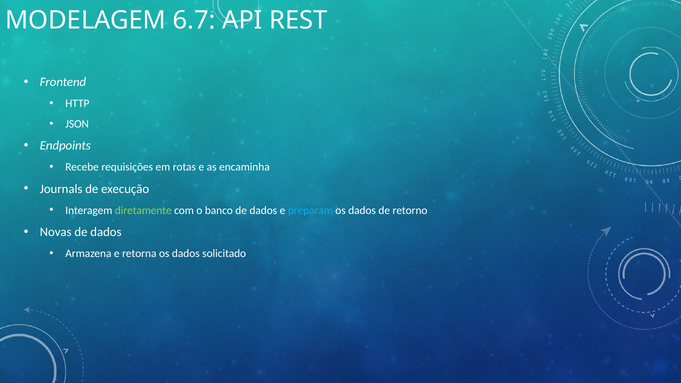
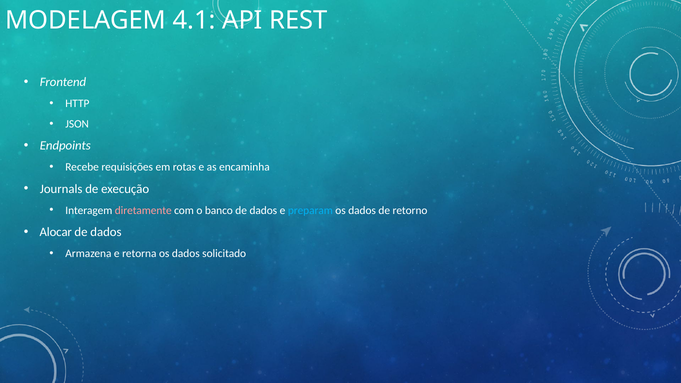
6.7: 6.7 -> 4.1
diretamente colour: light green -> pink
Novas: Novas -> Alocar
